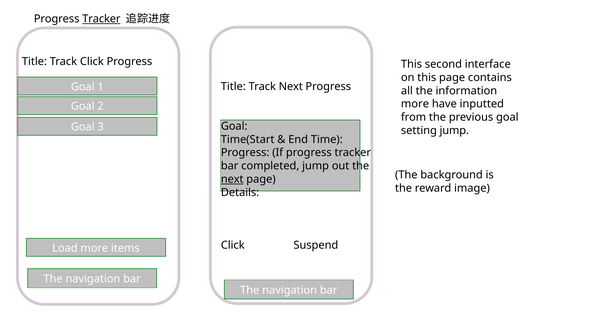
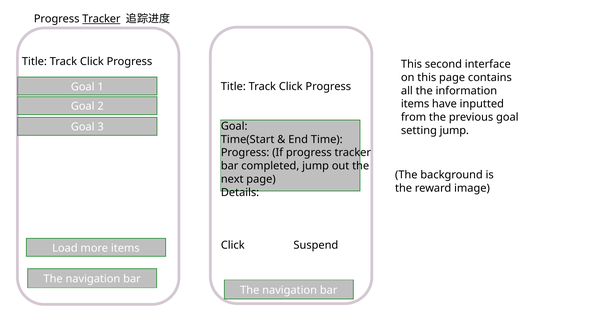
Next at (291, 87): Next -> Click
more at (415, 104): more -> items
next at (232, 179) underline: present -> none
